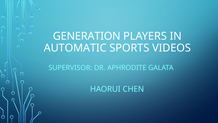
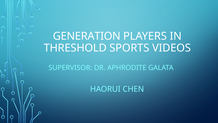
AUTOMATIC: AUTOMATIC -> THRESHOLD
